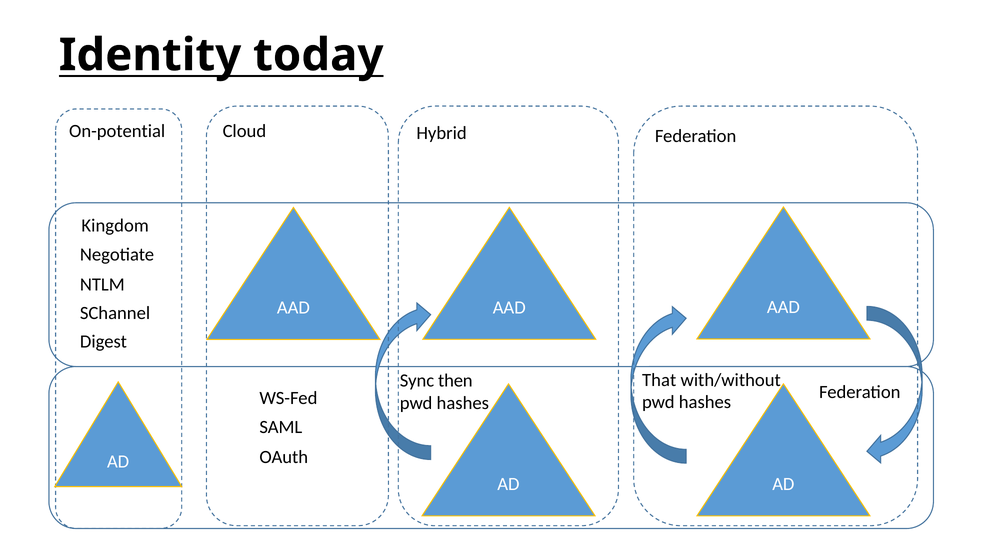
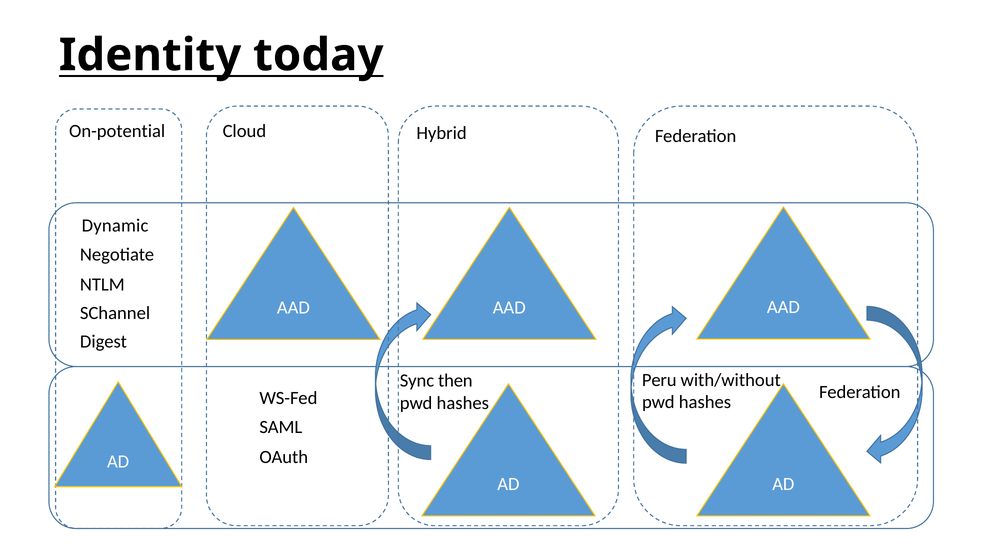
Kingdom: Kingdom -> Dynamic
That: That -> Peru
